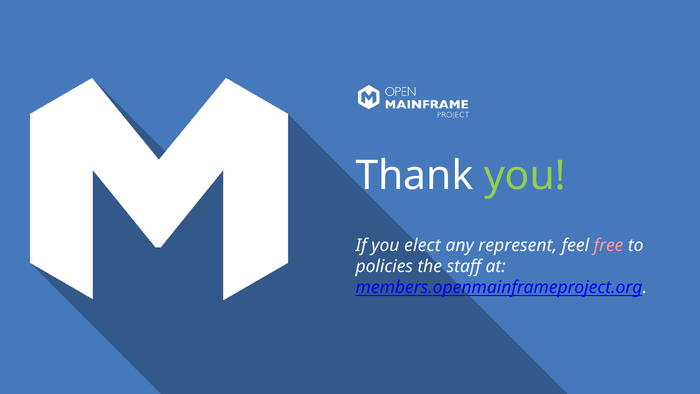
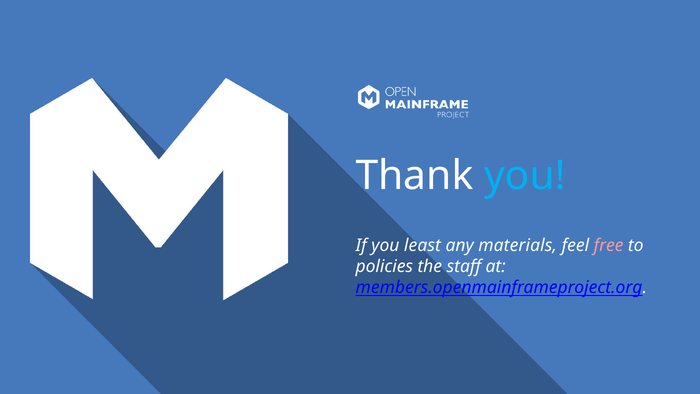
you at (525, 176) colour: light green -> light blue
elect: elect -> least
represent: represent -> materials
